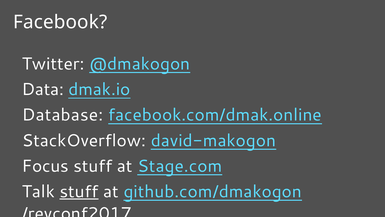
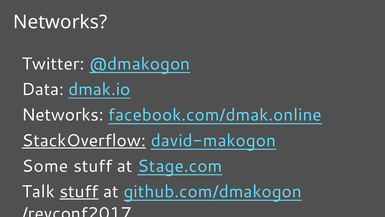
Facebook at (60, 22): Facebook -> Networks
Database at (62, 115): Database -> Networks
StackOverflow underline: none -> present
Focus: Focus -> Some
